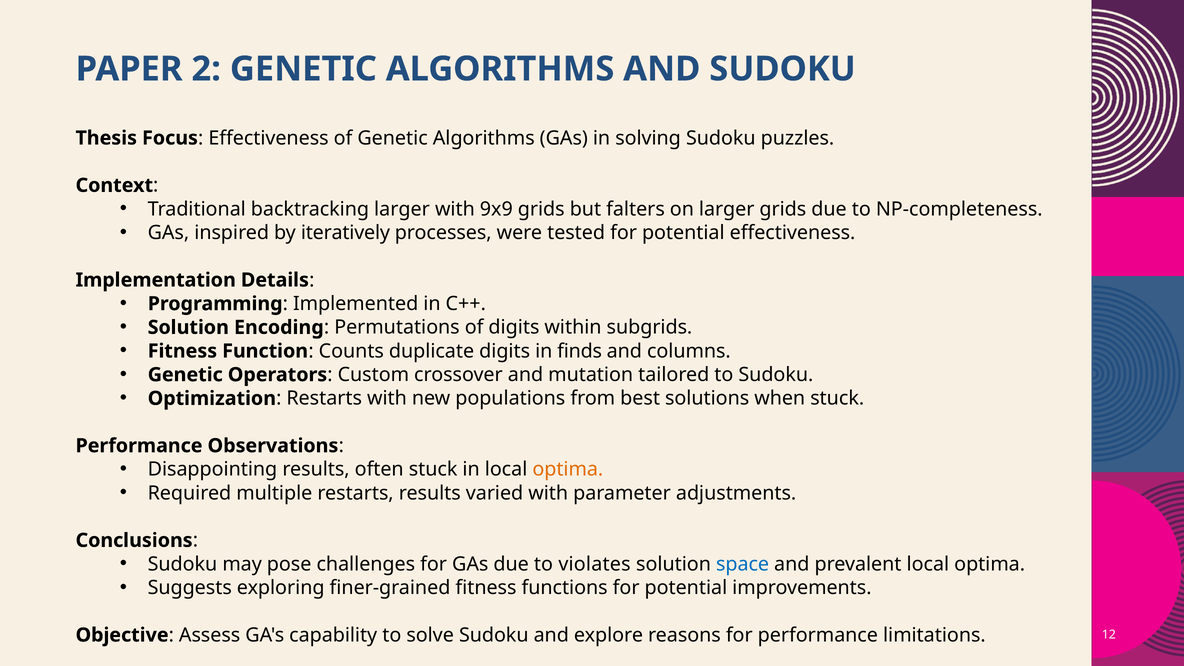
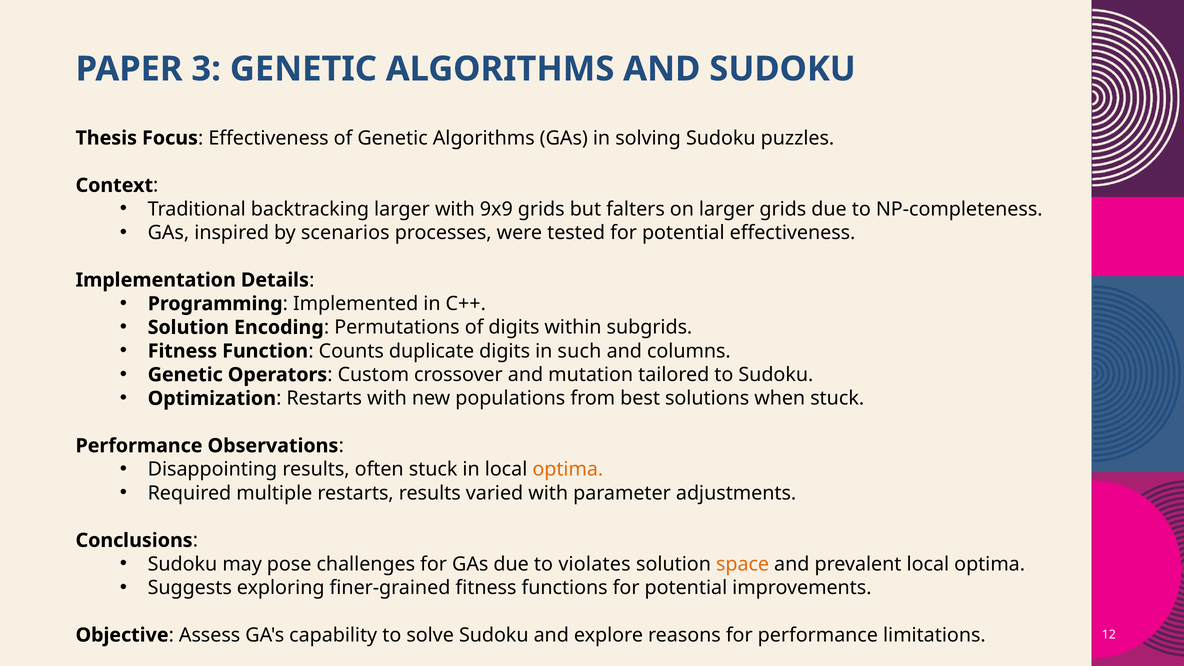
2: 2 -> 3
iteratively: iteratively -> scenarios
finds: finds -> such
space colour: blue -> orange
